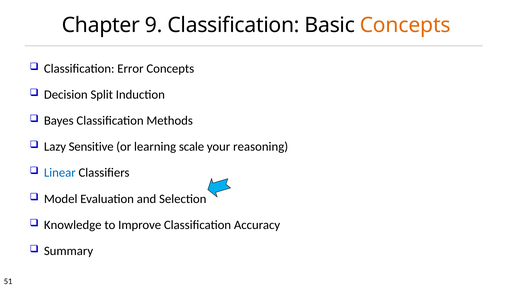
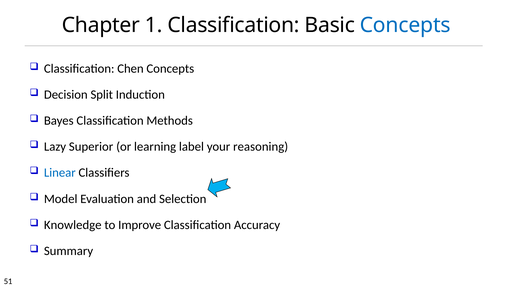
9: 9 -> 1
Concepts at (405, 25) colour: orange -> blue
Error: Error -> Chen
Sensitive: Sensitive -> Superior
scale: scale -> label
